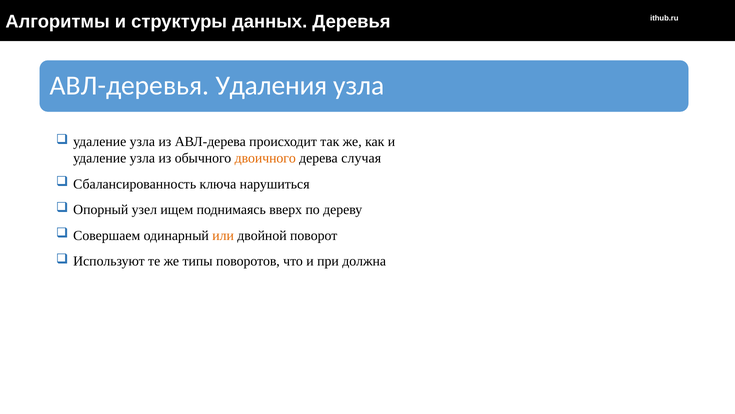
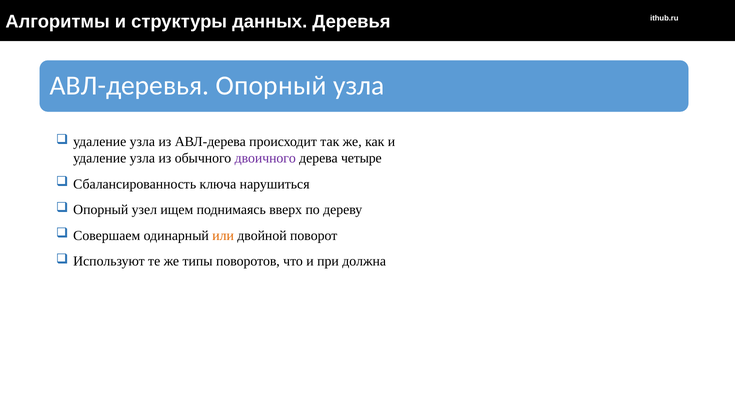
Удаления at (271, 86): Удаления -> Опорный
двоичного colour: orange -> purple
случая: случая -> четыре
